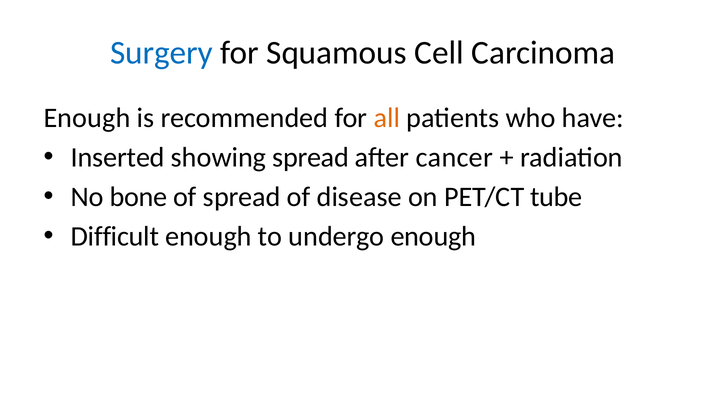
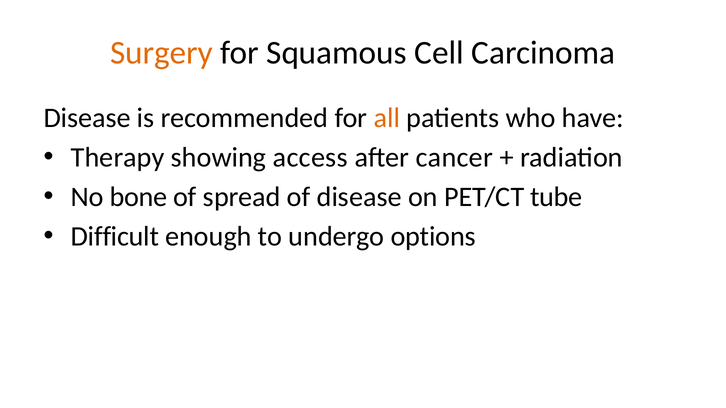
Surgery colour: blue -> orange
Enough at (87, 118): Enough -> Disease
Inserted: Inserted -> Therapy
showing spread: spread -> access
undergo enough: enough -> options
